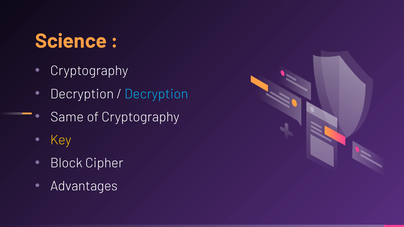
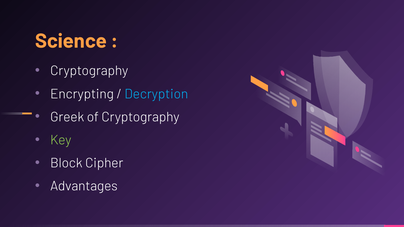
Decryption at (82, 94): Decryption -> Encrypting
Same: Same -> Greek
Key colour: yellow -> light green
